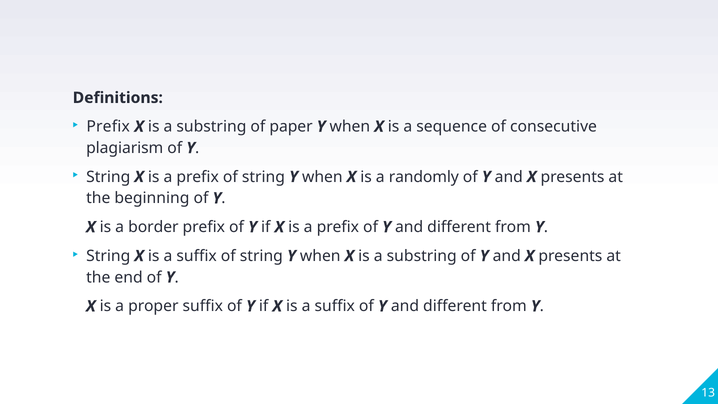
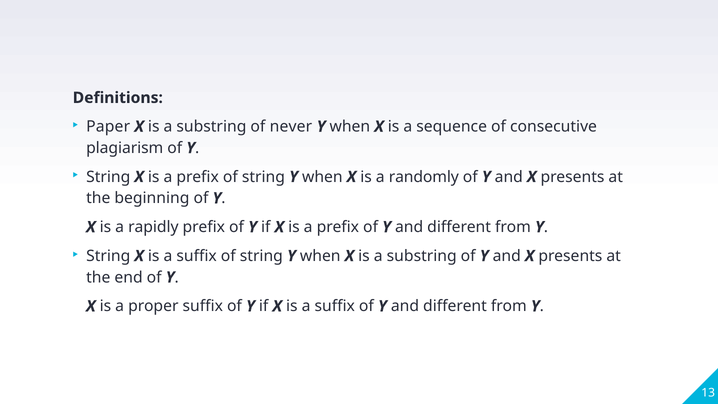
Prefix at (108, 127): Prefix -> Paper
paper: paper -> never
border: border -> rapidly
